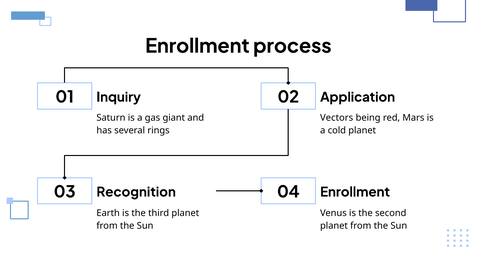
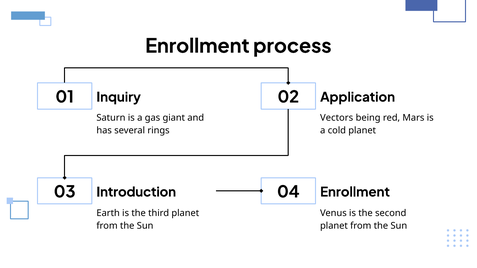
Recognition: Recognition -> Introduction
